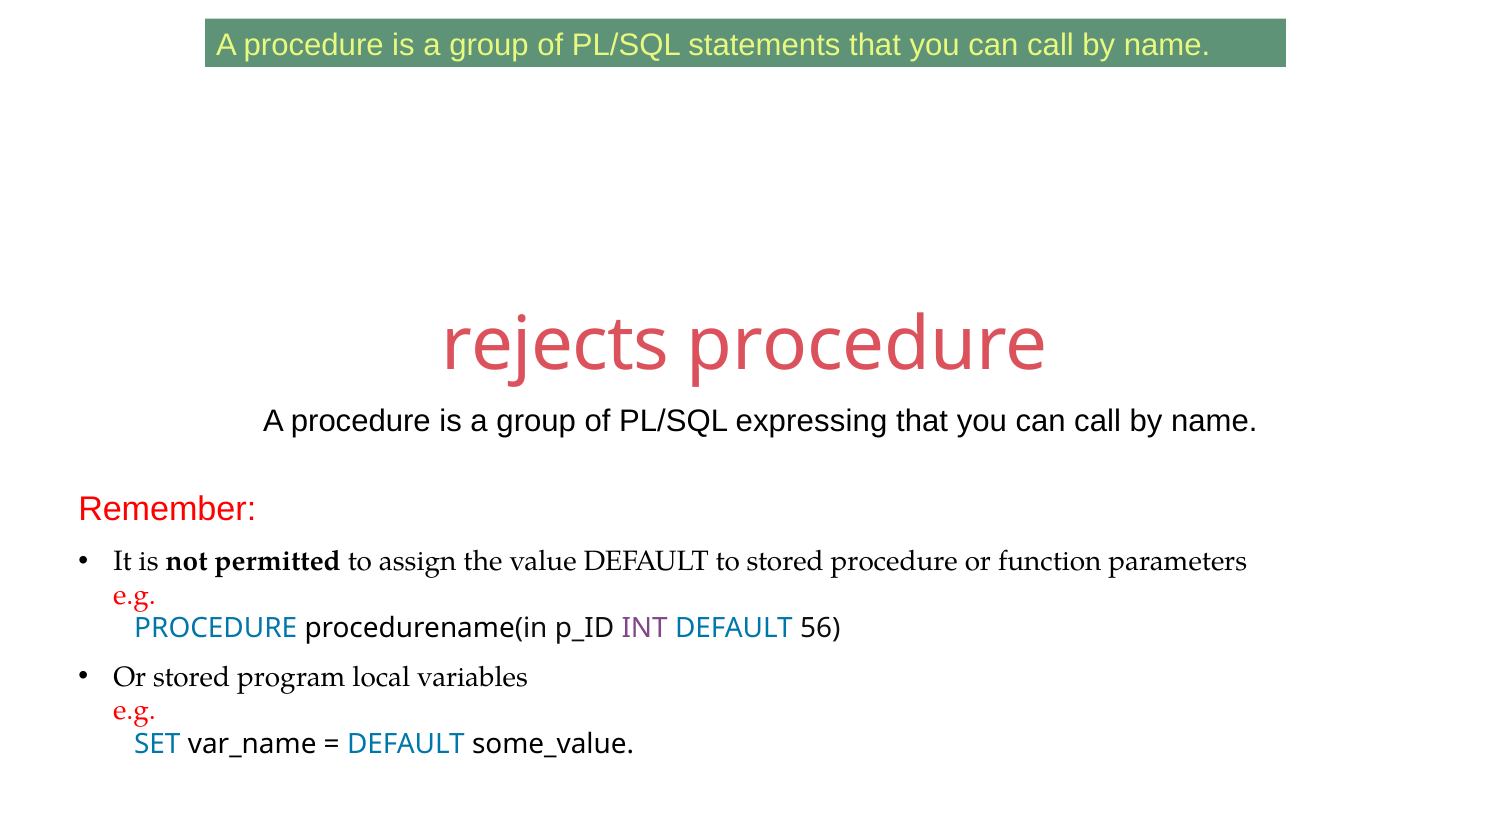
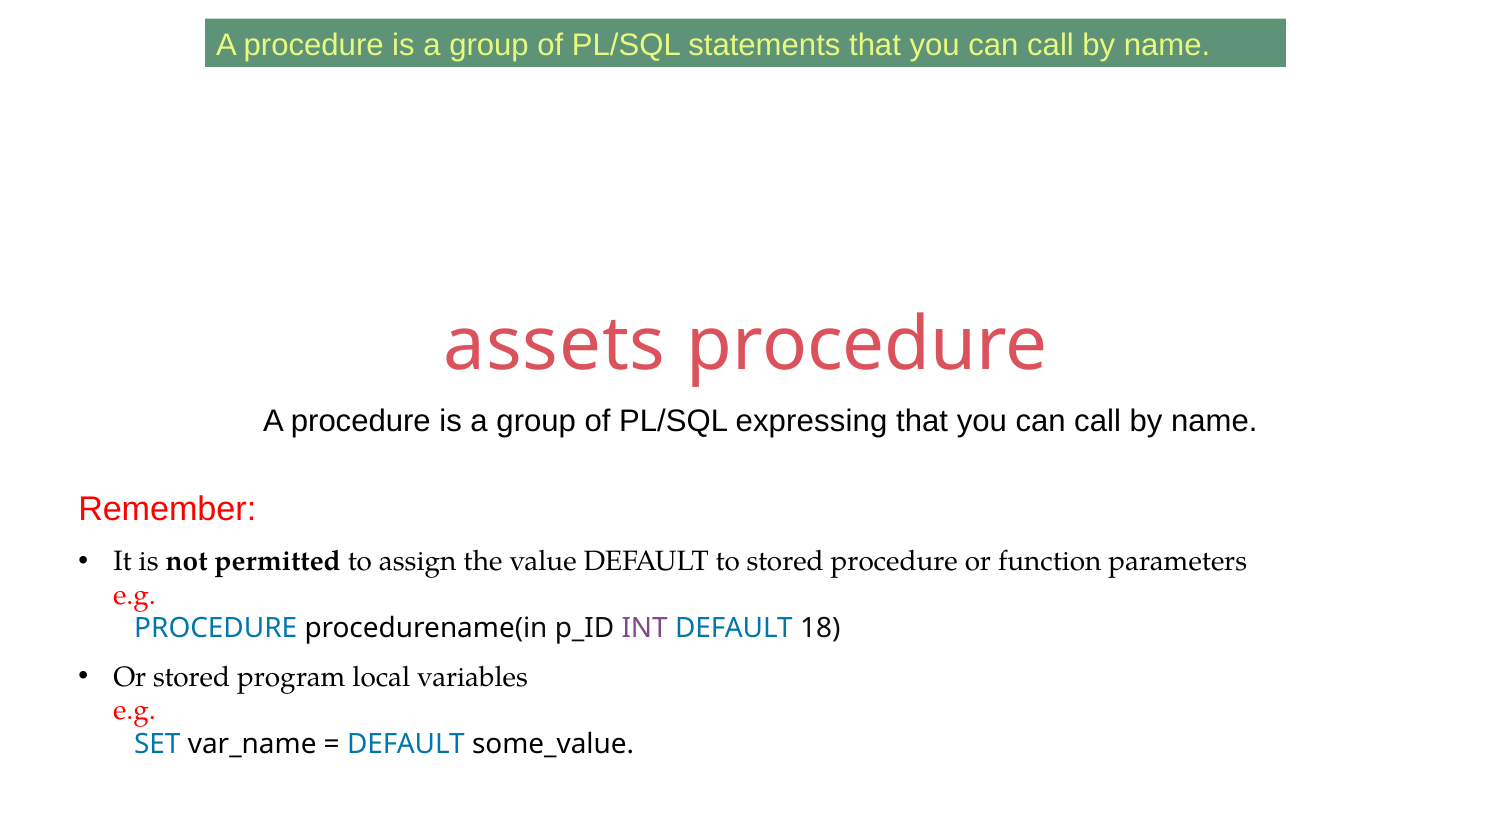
rejects: rejects -> assets
56: 56 -> 18
